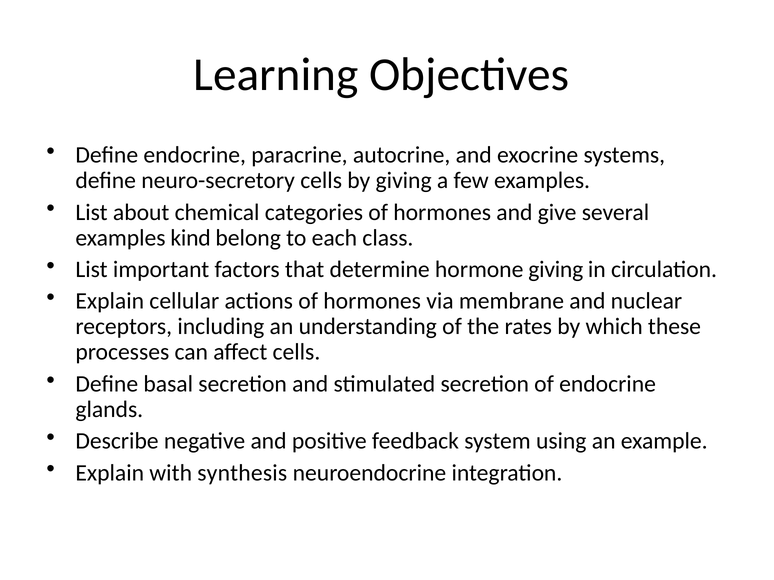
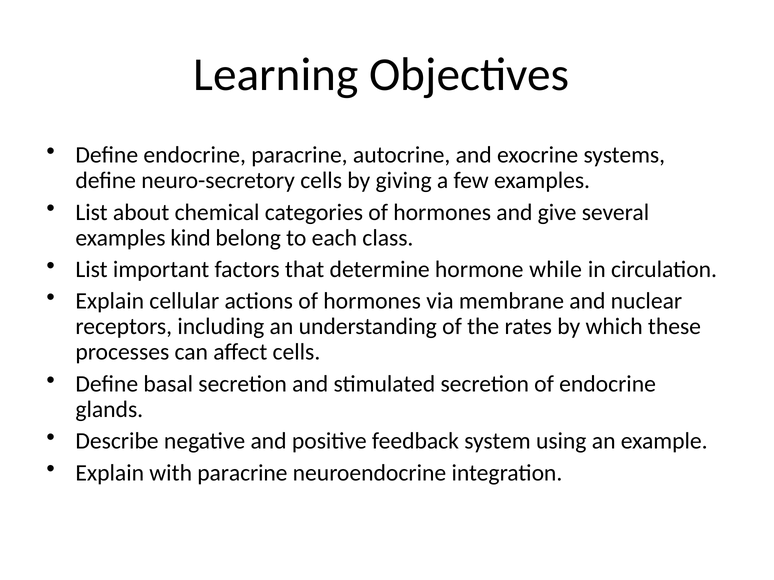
hormone giving: giving -> while
with synthesis: synthesis -> paracrine
